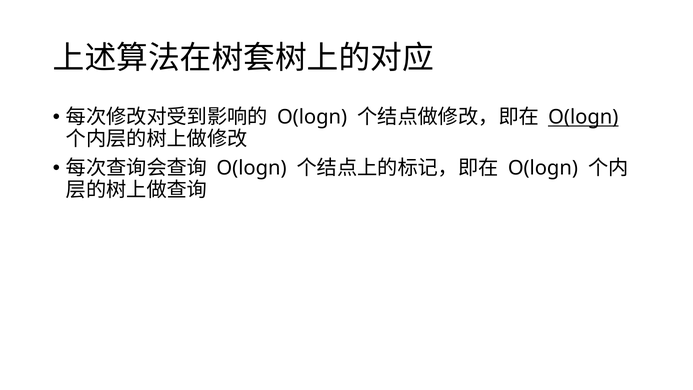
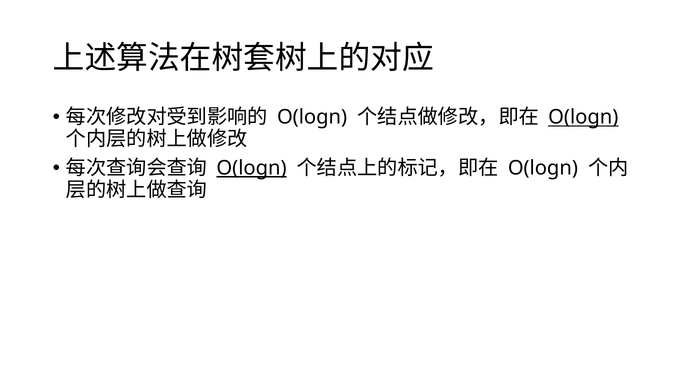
O(logn at (252, 168) underline: none -> present
